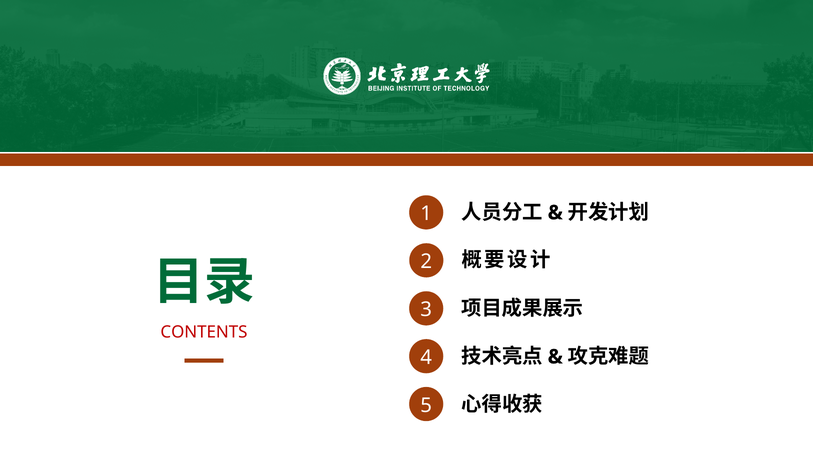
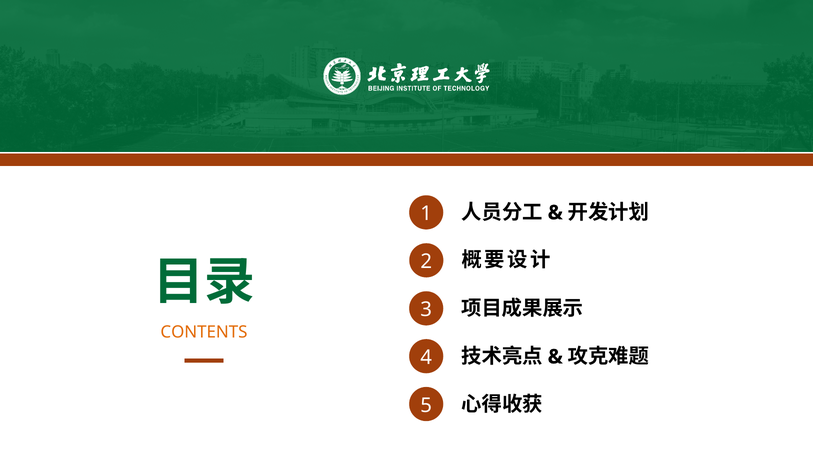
CONTENTS colour: red -> orange
